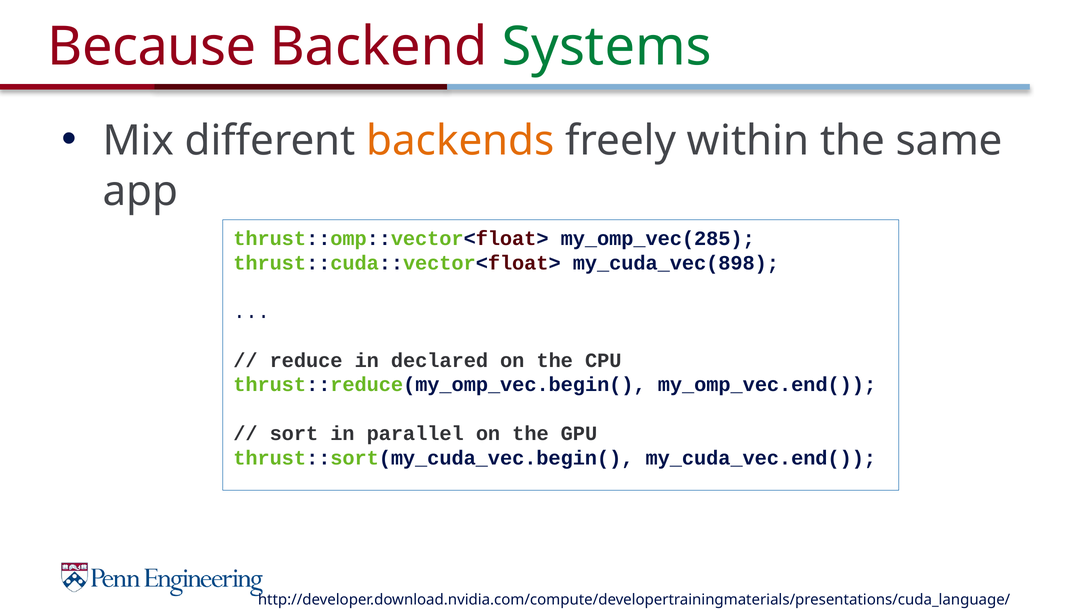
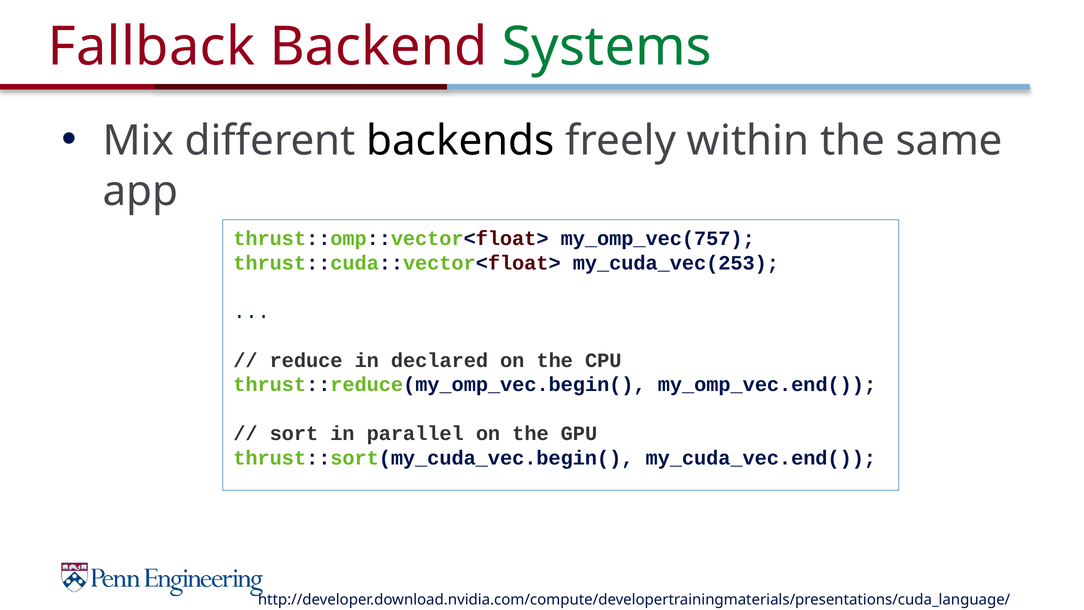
Because: Because -> Fallback
backends colour: orange -> black
my_omp_vec(285: my_omp_vec(285 -> my_omp_vec(757
my_cuda_vec(898: my_cuda_vec(898 -> my_cuda_vec(253
